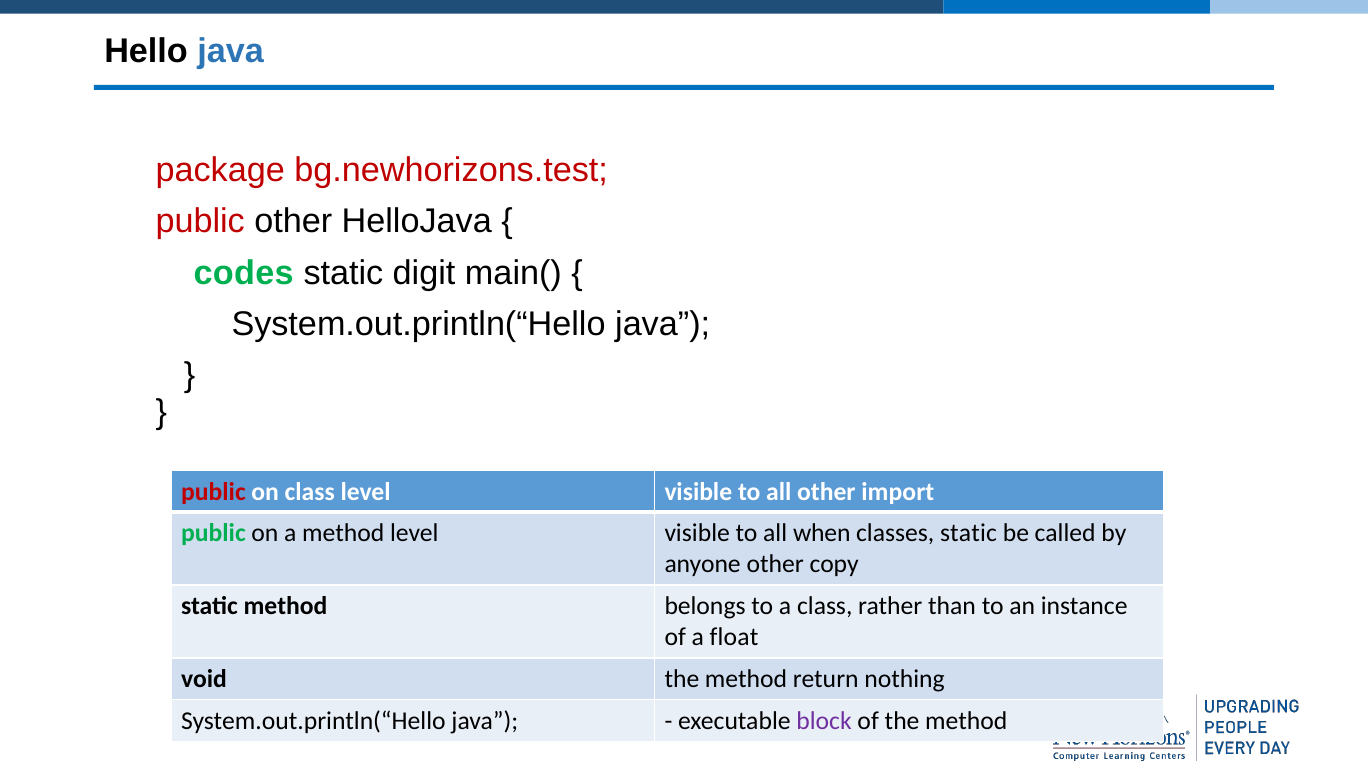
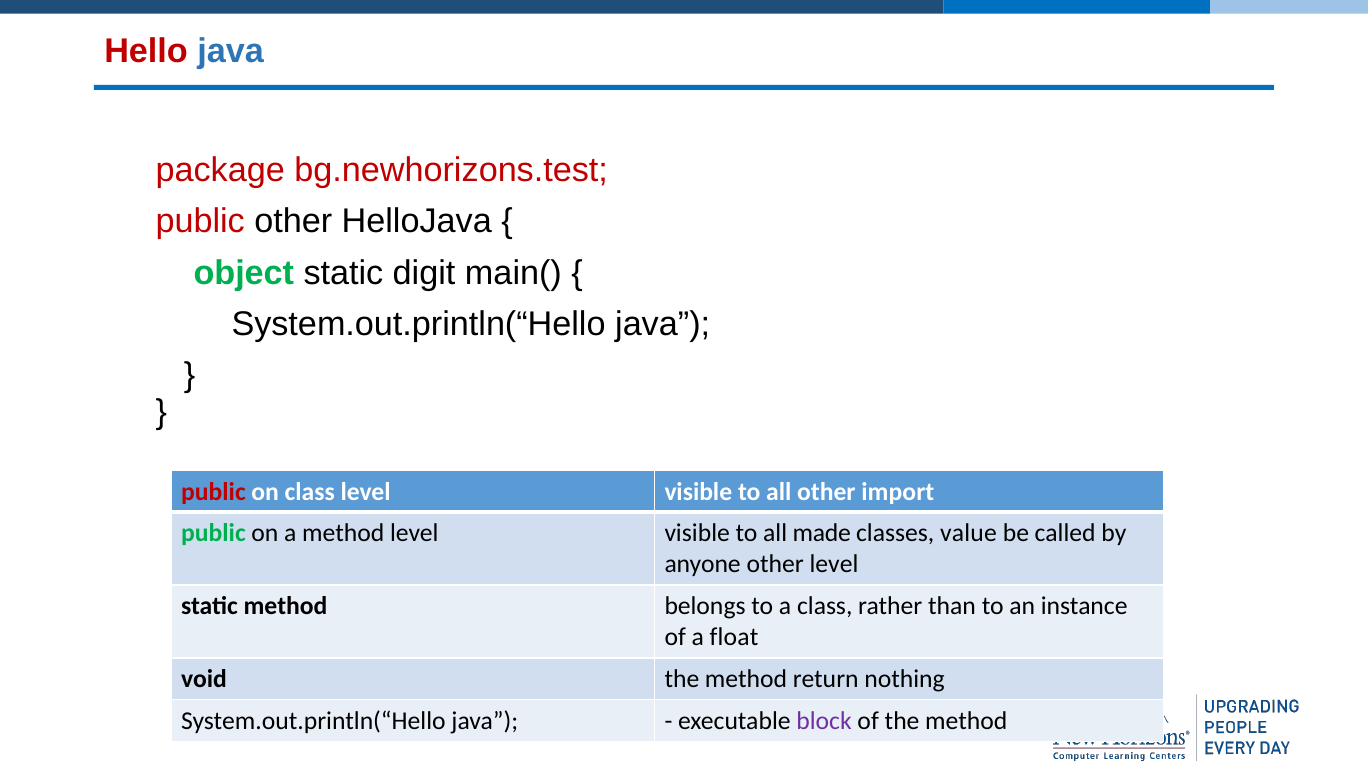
Hello colour: black -> red
codes: codes -> object
when: when -> made
classes static: static -> value
other copy: copy -> level
